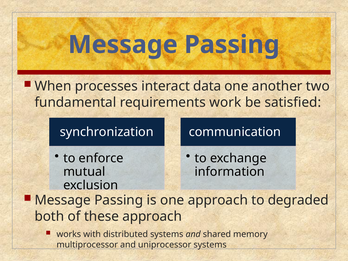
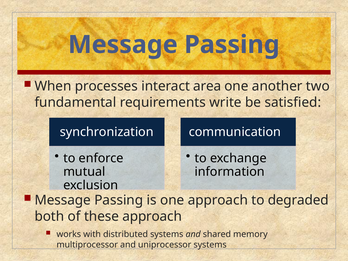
data: data -> area
work: work -> write
